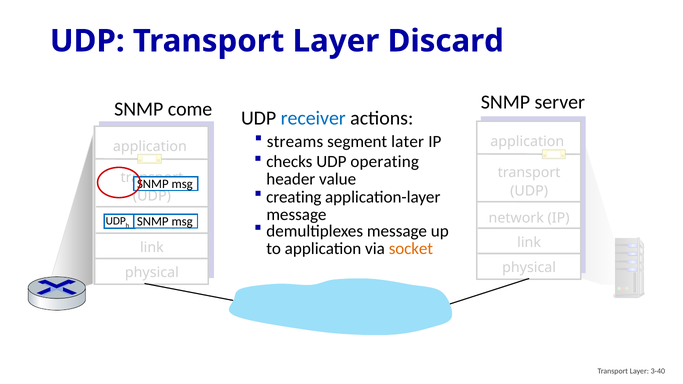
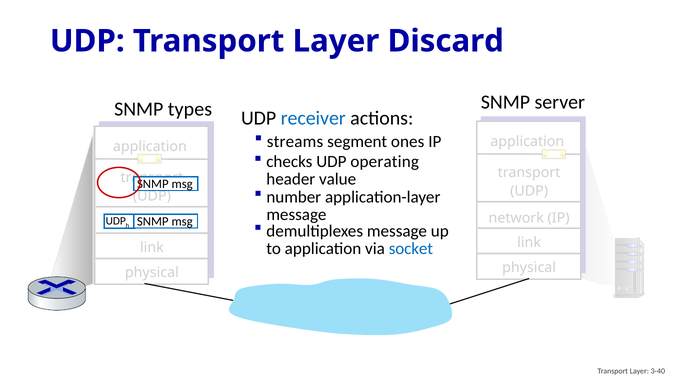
come: come -> types
later: later -> ones
creating: creating -> number
socket colour: orange -> blue
